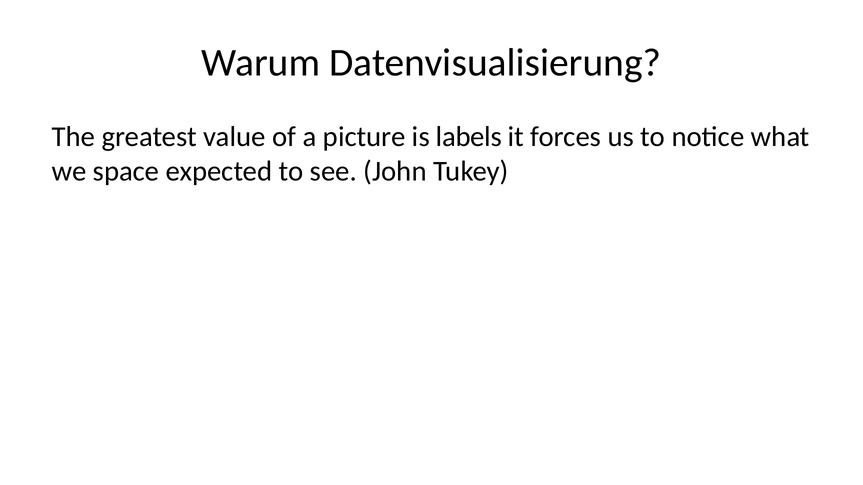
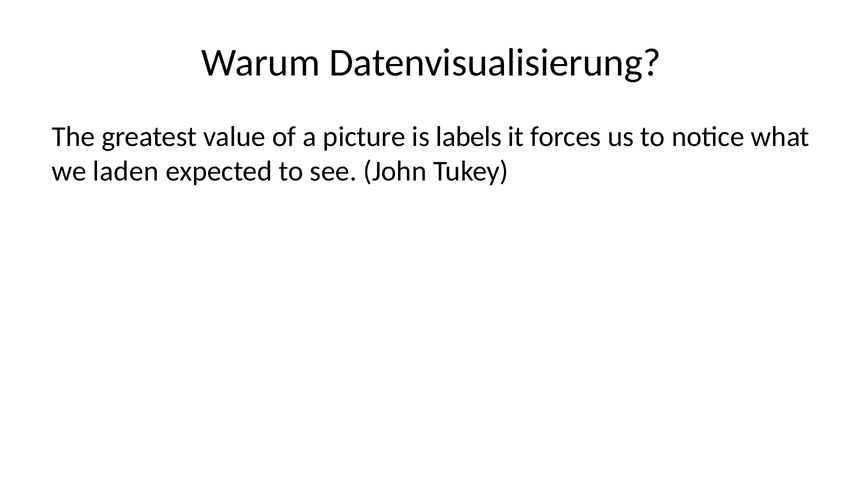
space: space -> laden
